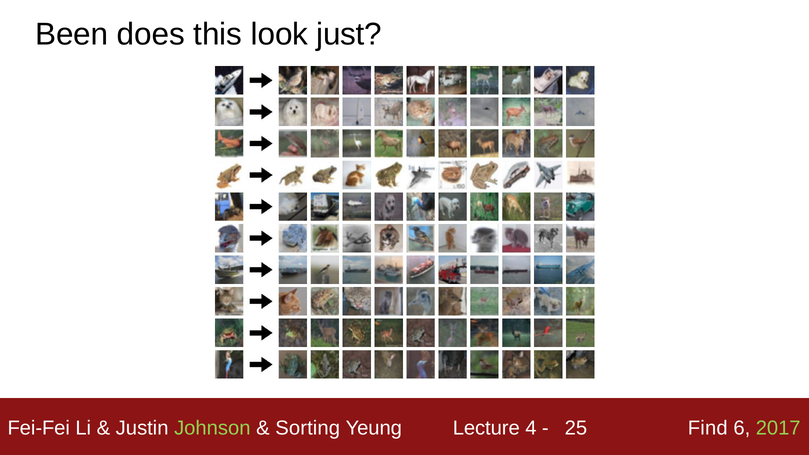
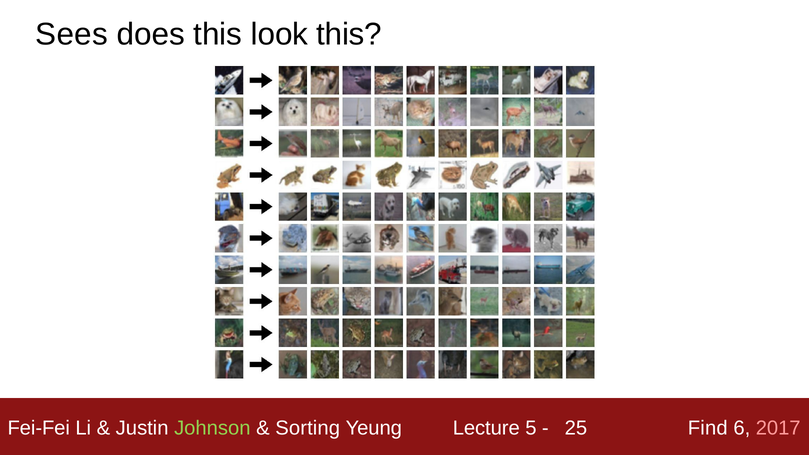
Been: Been -> Sees
look just: just -> this
4: 4 -> 5
2017 colour: light green -> pink
